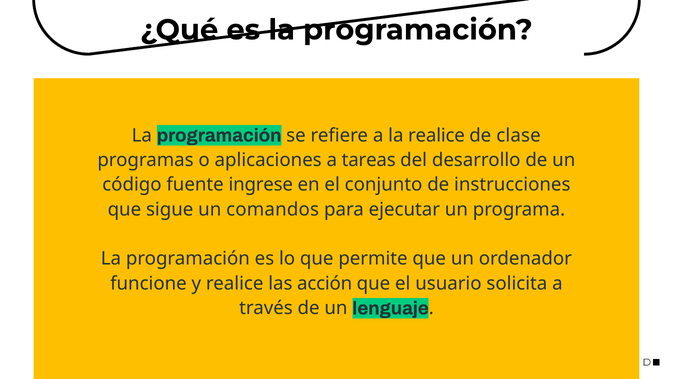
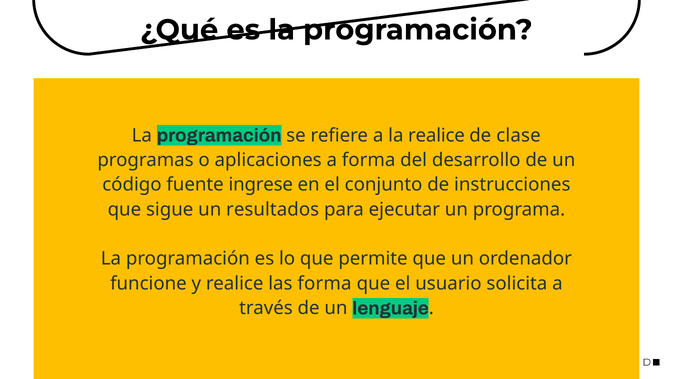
a tareas: tareas -> forma
comandos: comandos -> resultados
las acción: acción -> forma
